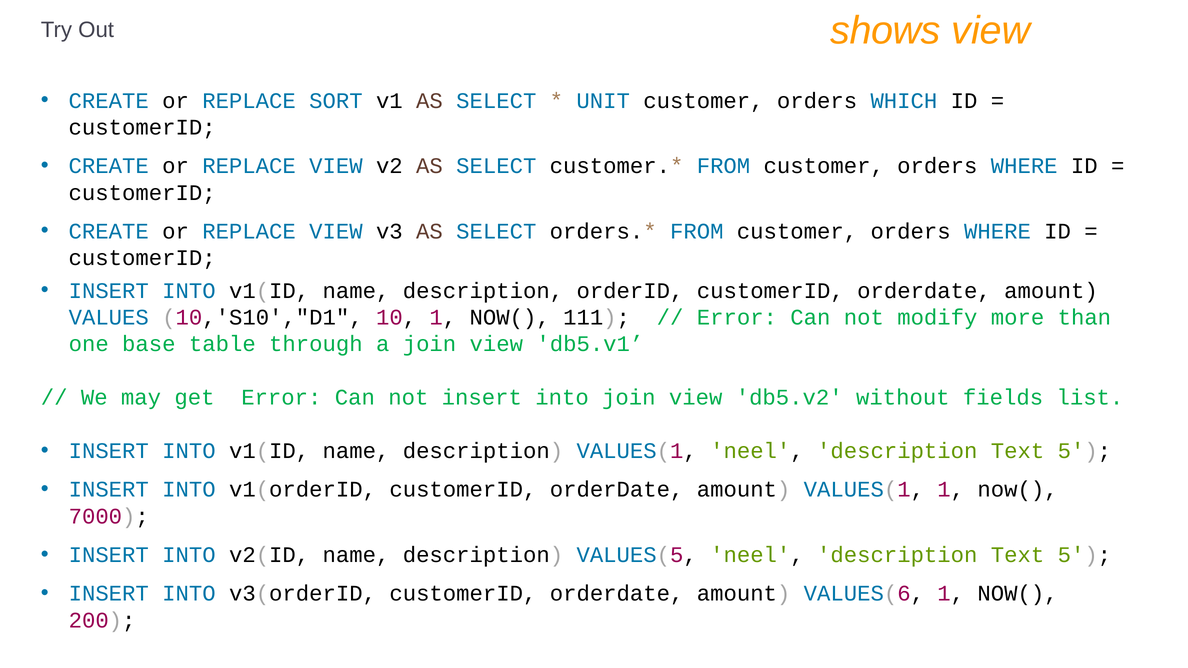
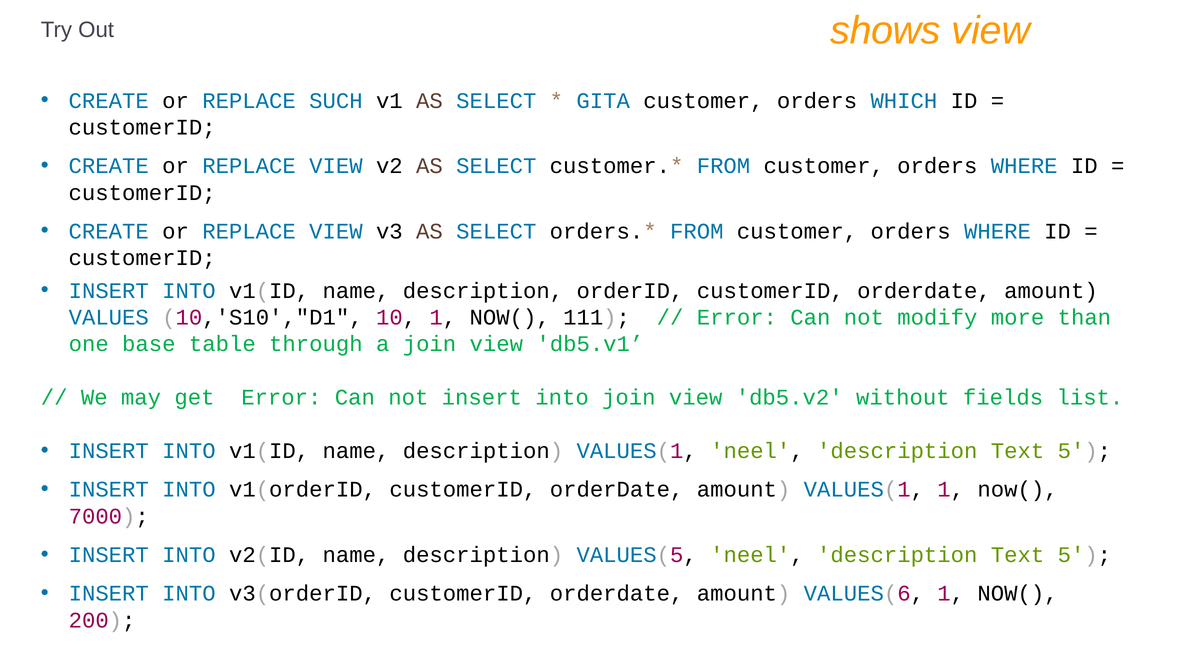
SORT: SORT -> SUCH
UNIT: UNIT -> GITA
